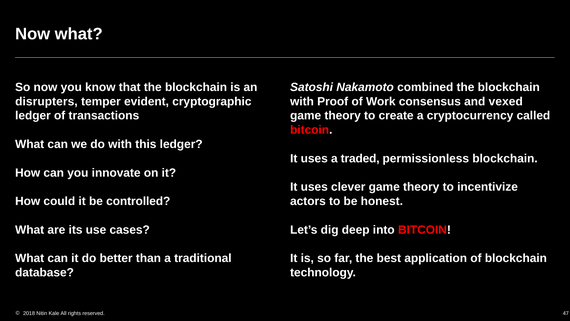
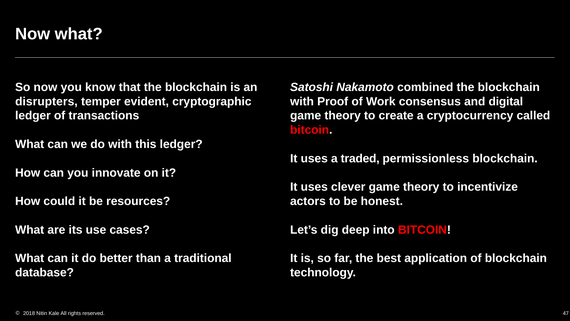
vexed: vexed -> digital
controlled: controlled -> resources
